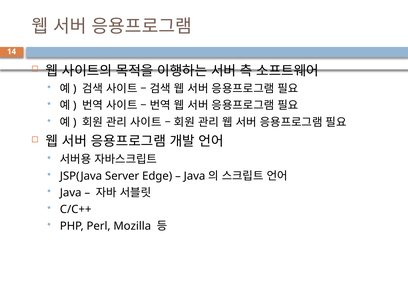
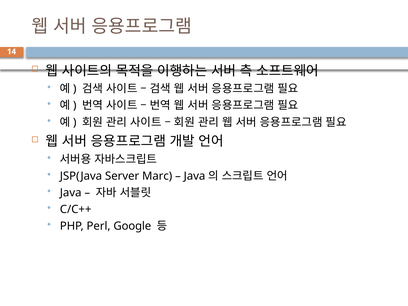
Edge: Edge -> Marc
Mozilla: Mozilla -> Google
